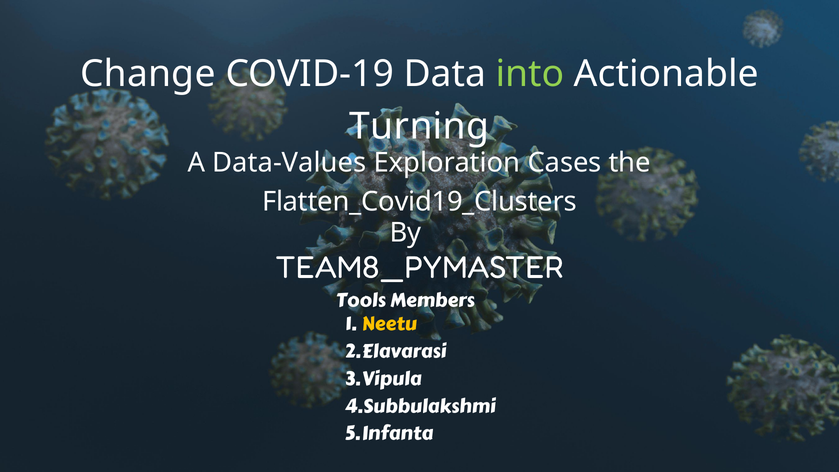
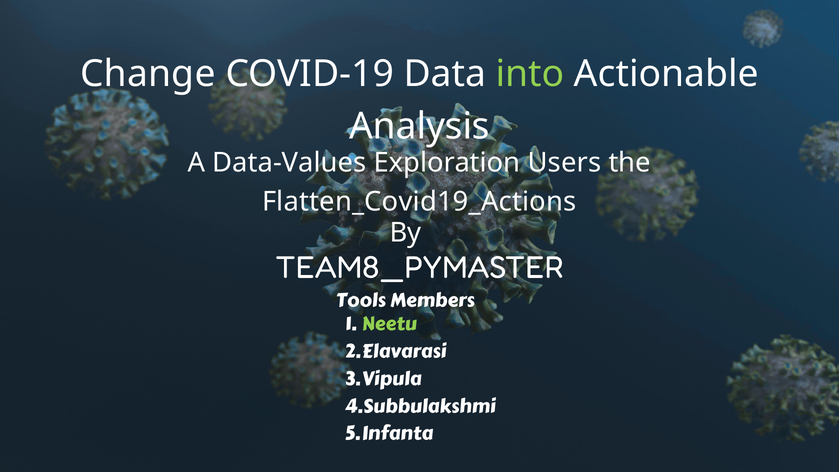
Turning: Turning -> Analysis
Cases: Cases -> Users
Flatten_Covid19_Clusters: Flatten_Covid19_Clusters -> Flatten_Covid19_Actions
Neetu colour: yellow -> light green
